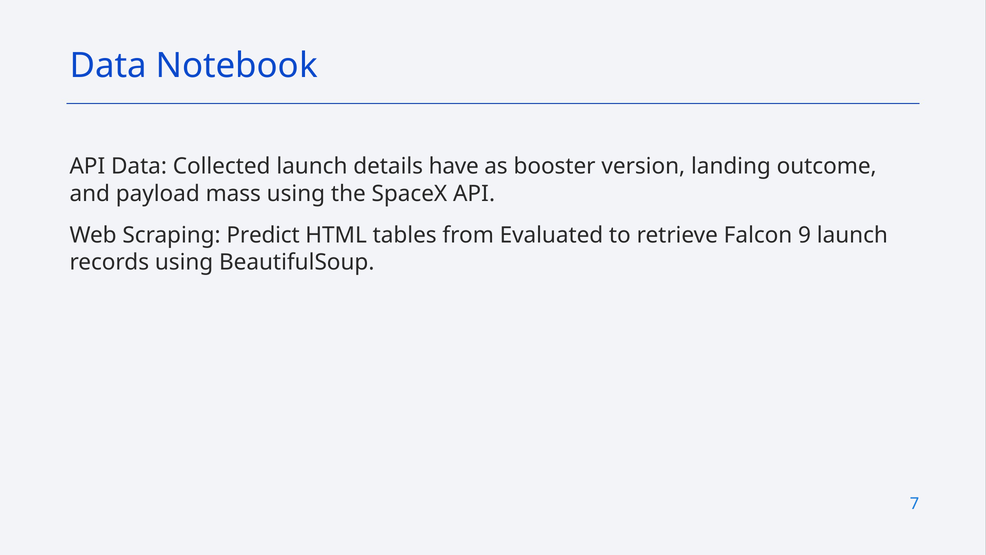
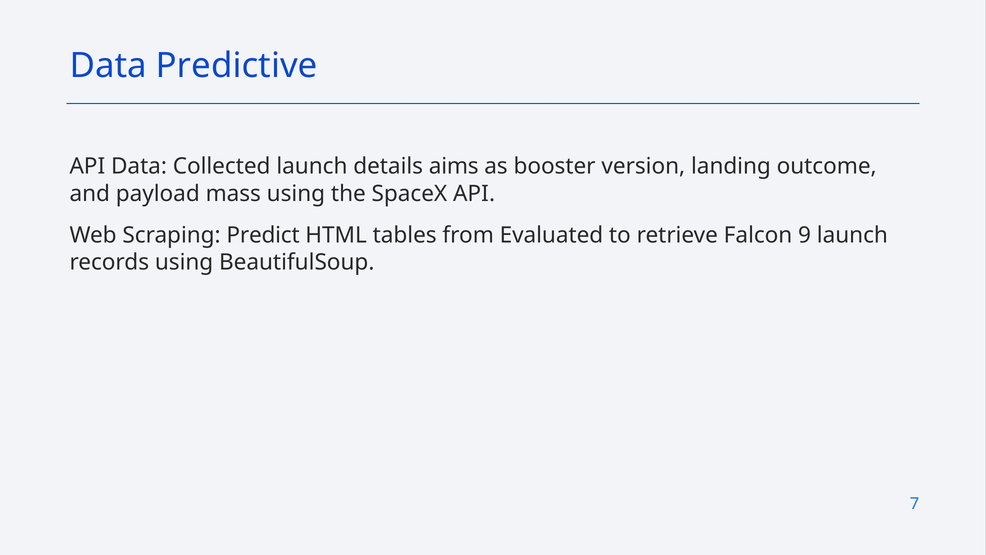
Notebook: Notebook -> Predictive
have: have -> aims
